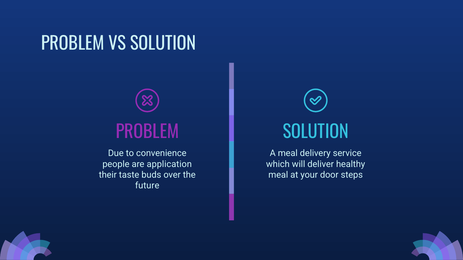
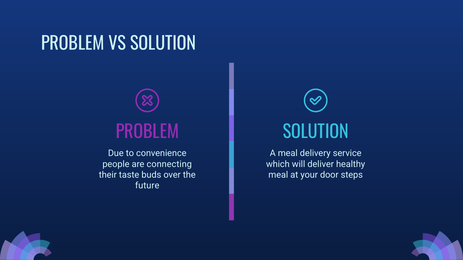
application: application -> connecting
